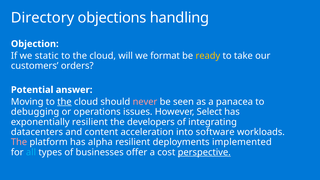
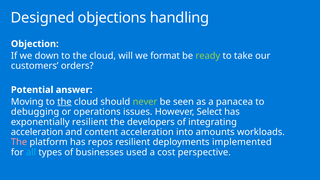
Directory: Directory -> Designed
static: static -> down
ready colour: yellow -> light green
never colour: pink -> light green
datacenters at (37, 132): datacenters -> acceleration
software: software -> amounts
alpha: alpha -> repos
offer: offer -> used
perspective underline: present -> none
